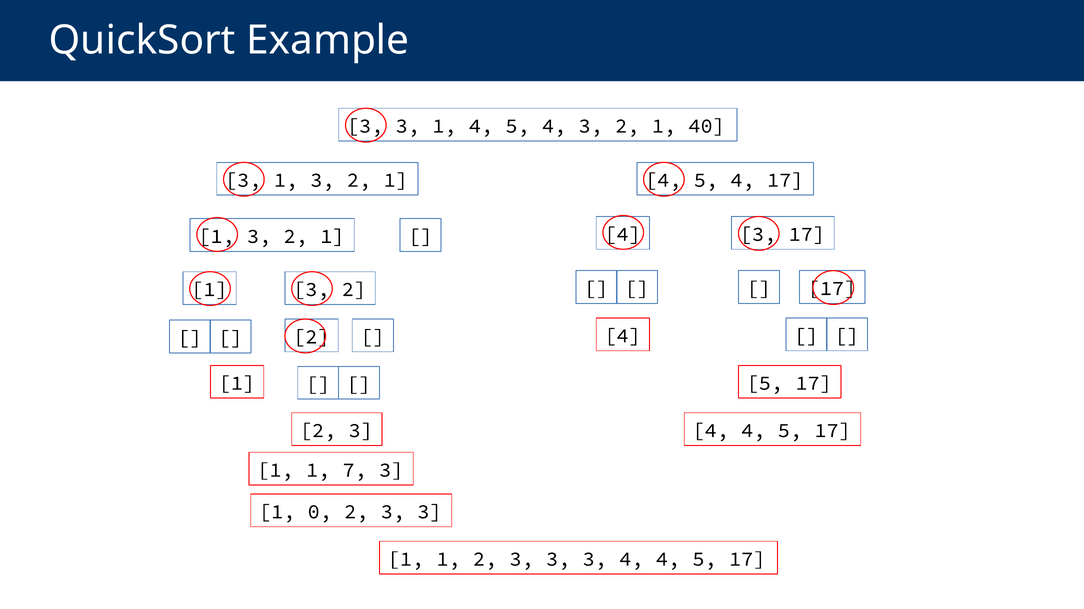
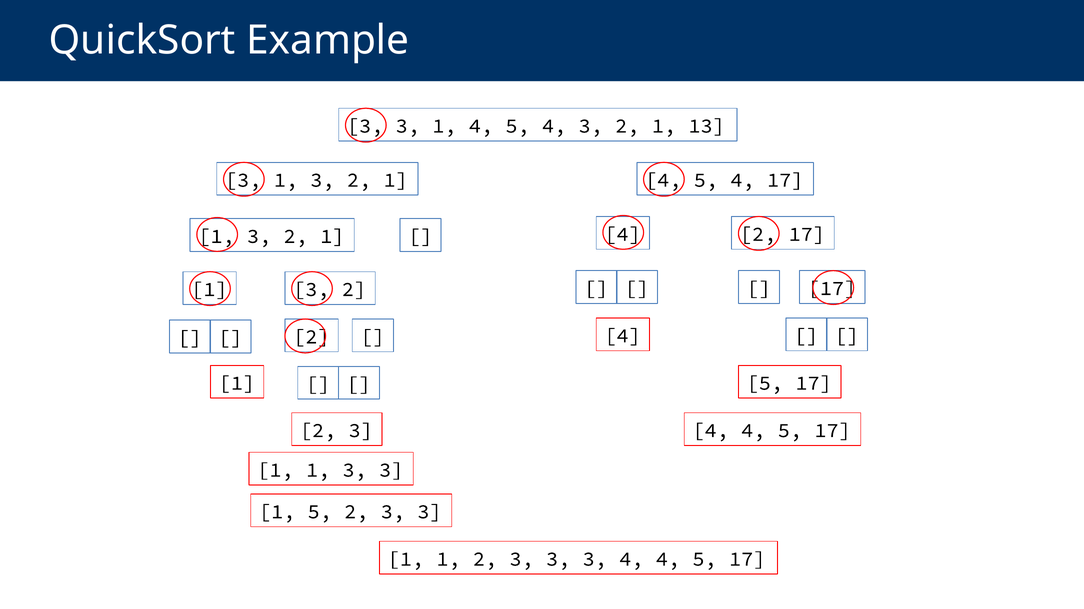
40: 40 -> 13
3 at (758, 234): 3 -> 2
1 1 7: 7 -> 3
1 0: 0 -> 5
